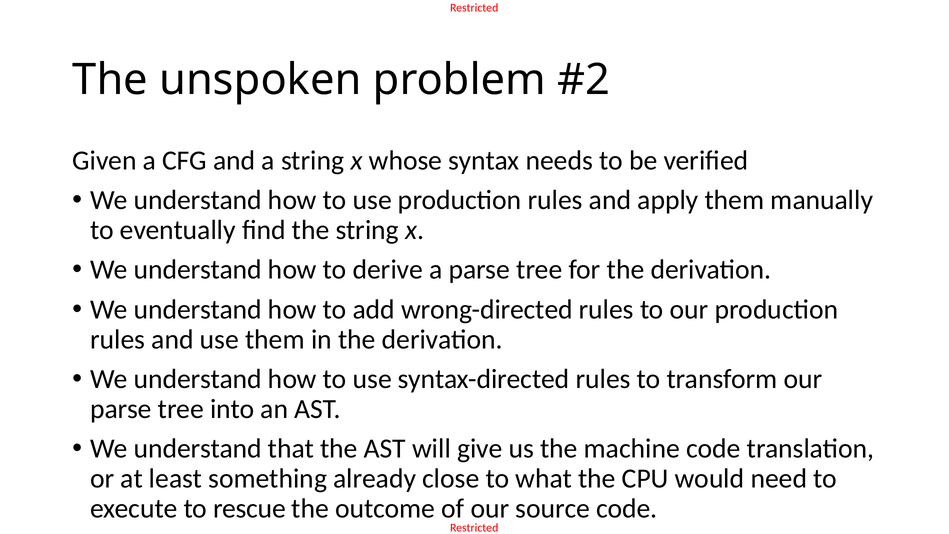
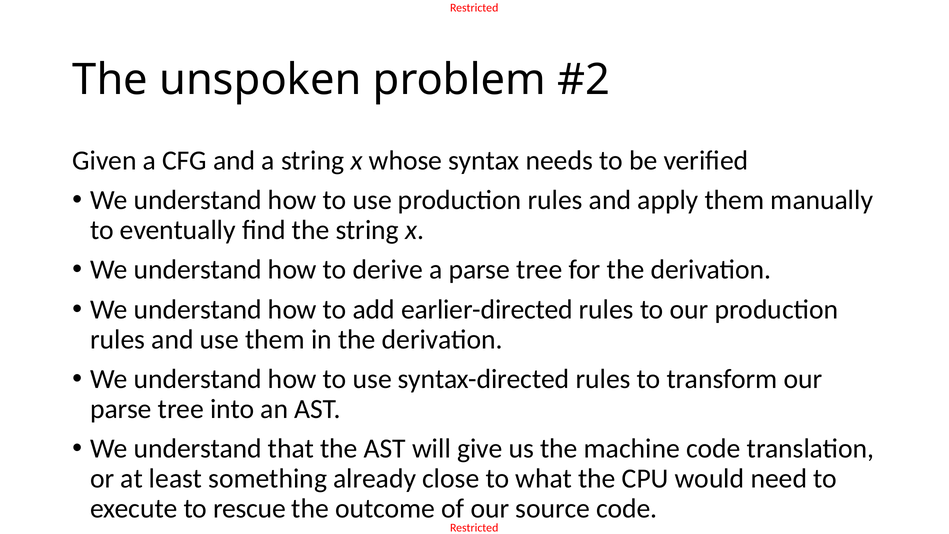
wrong-directed: wrong-directed -> earlier-directed
